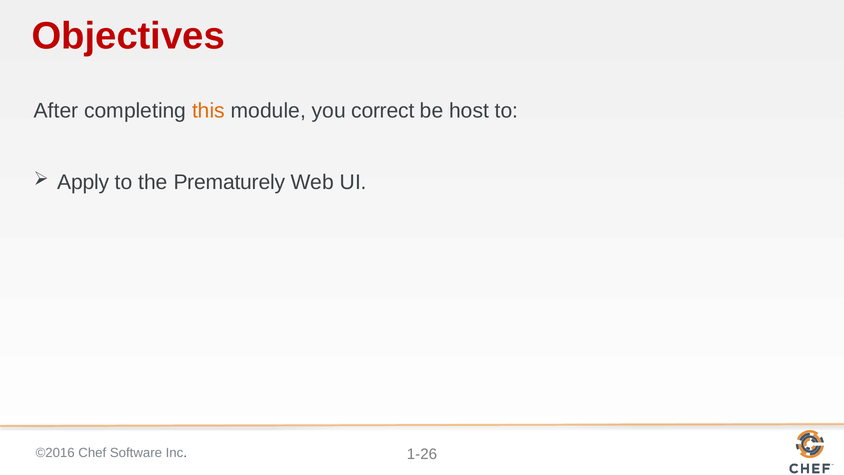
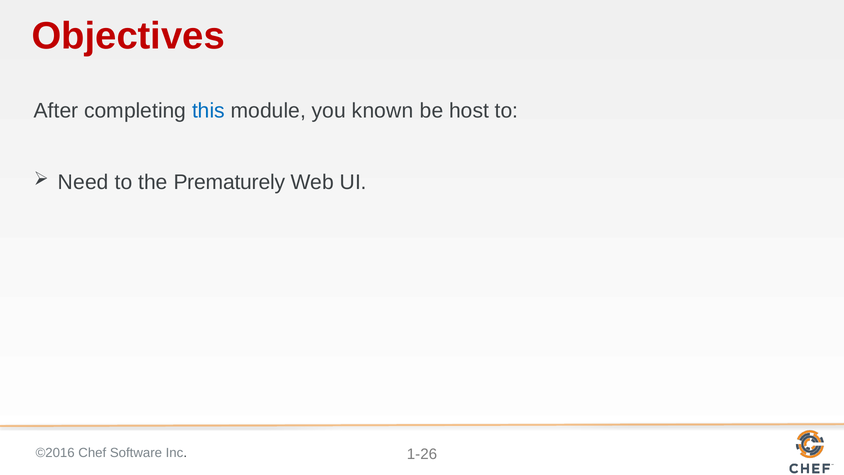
this colour: orange -> blue
correct: correct -> known
Apply: Apply -> Need
